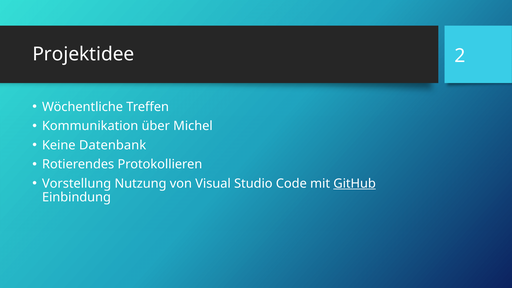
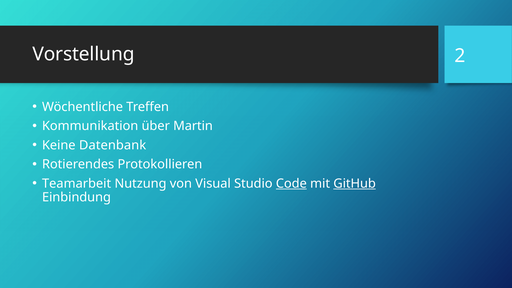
Projektidee: Projektidee -> Vorstellung
Michel: Michel -> Martin
Vorstellung: Vorstellung -> Teamarbeit
Code underline: none -> present
